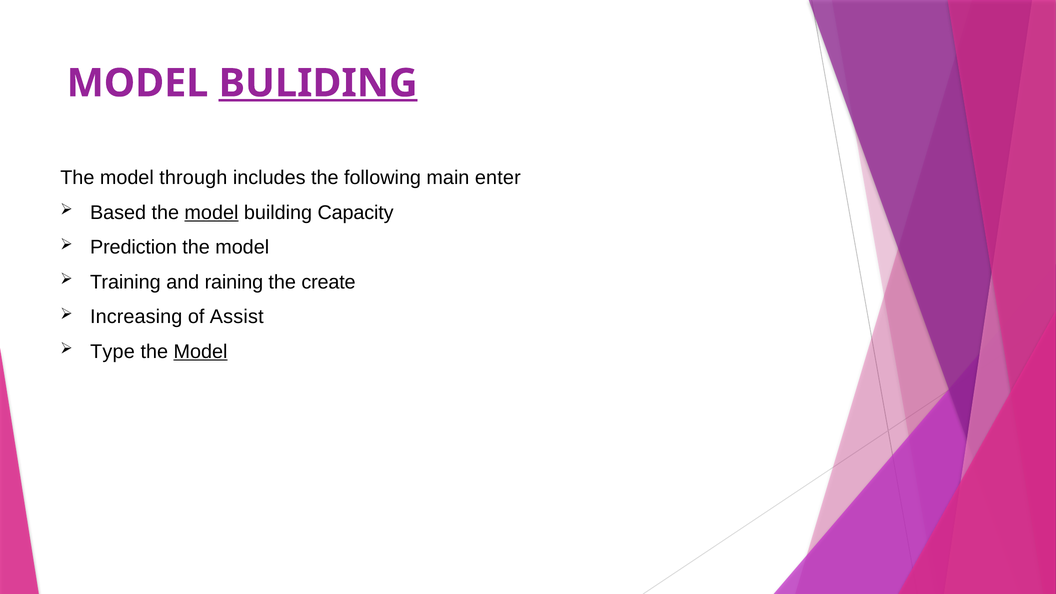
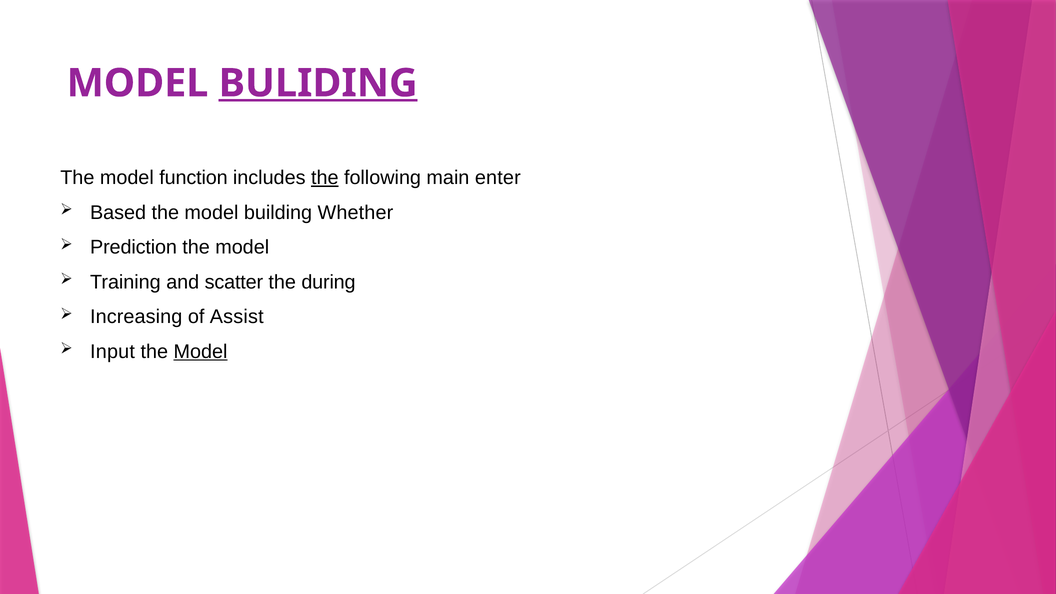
through: through -> function
the at (325, 178) underline: none -> present
model at (211, 213) underline: present -> none
Capacity: Capacity -> Whether
raining: raining -> scatter
create: create -> during
Type: Type -> Input
